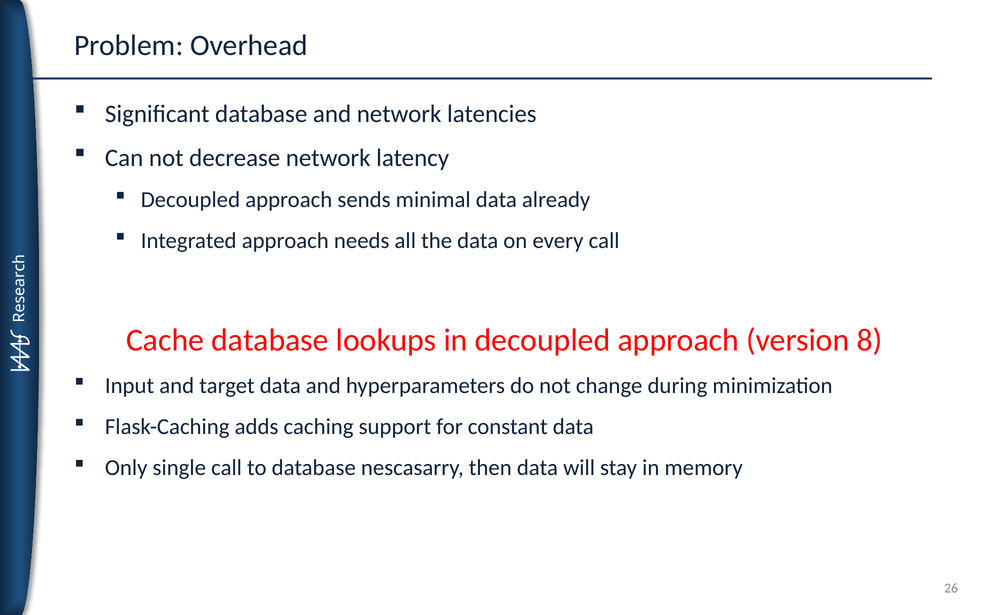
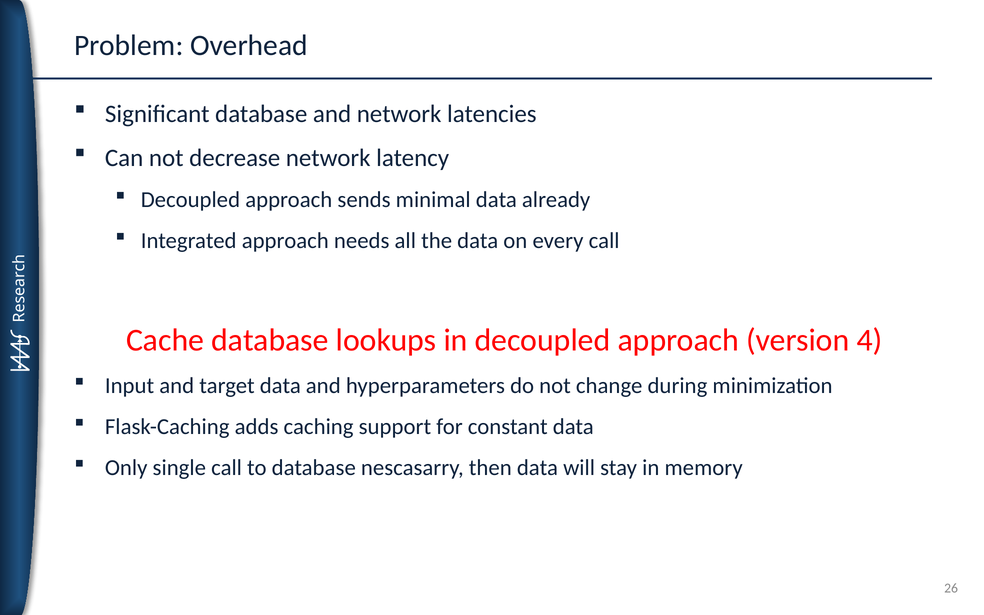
8: 8 -> 4
